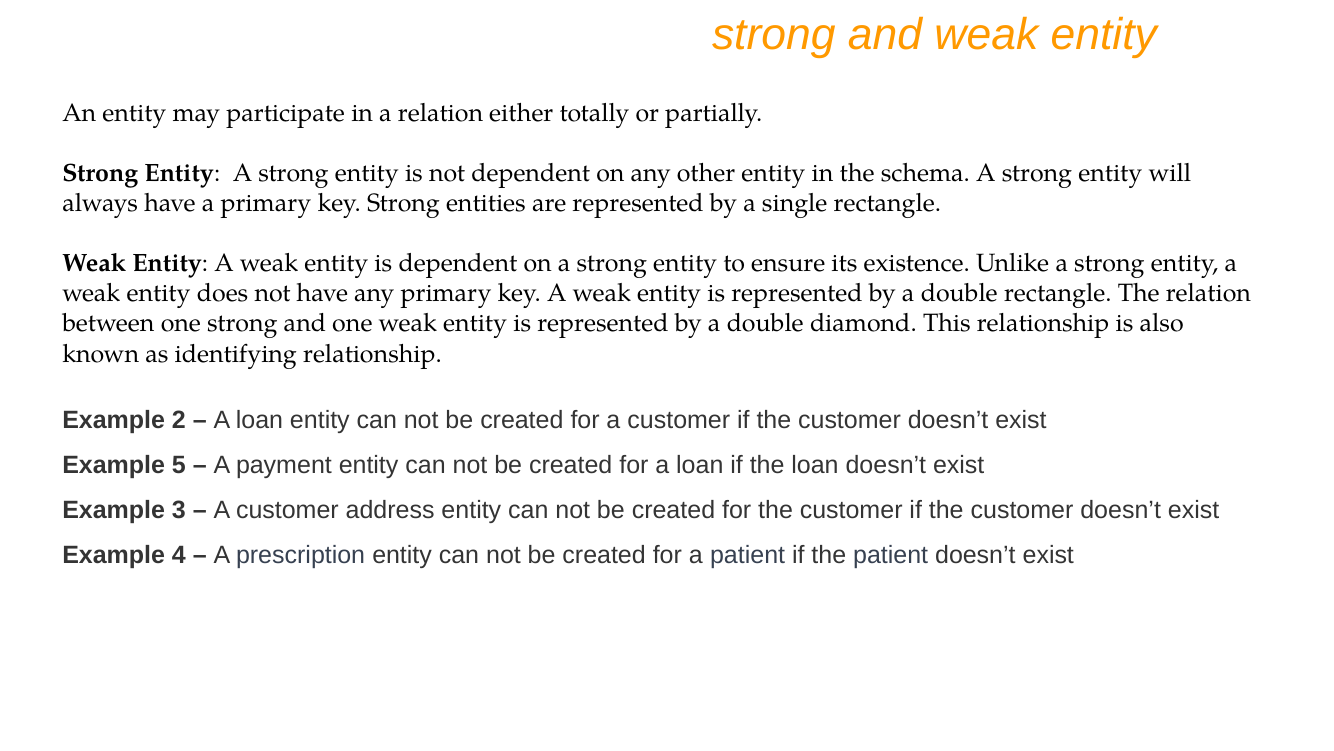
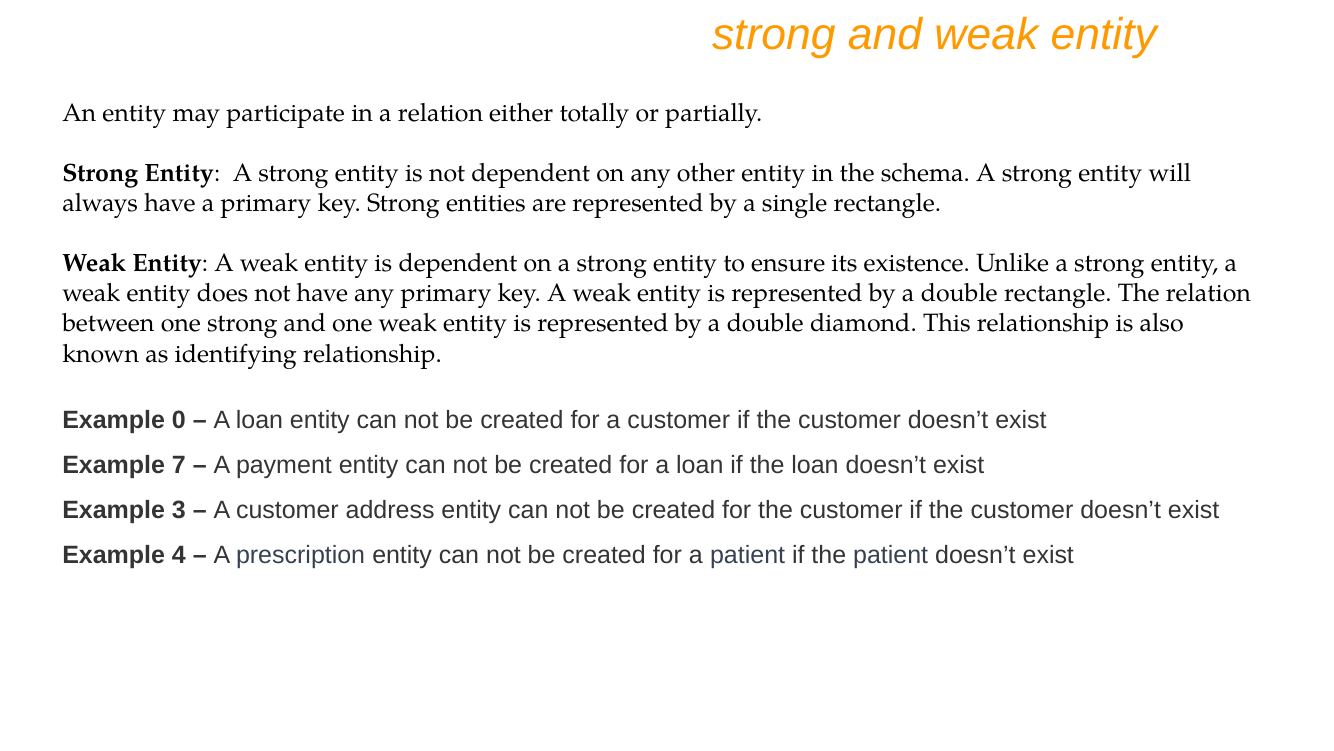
2: 2 -> 0
5: 5 -> 7
